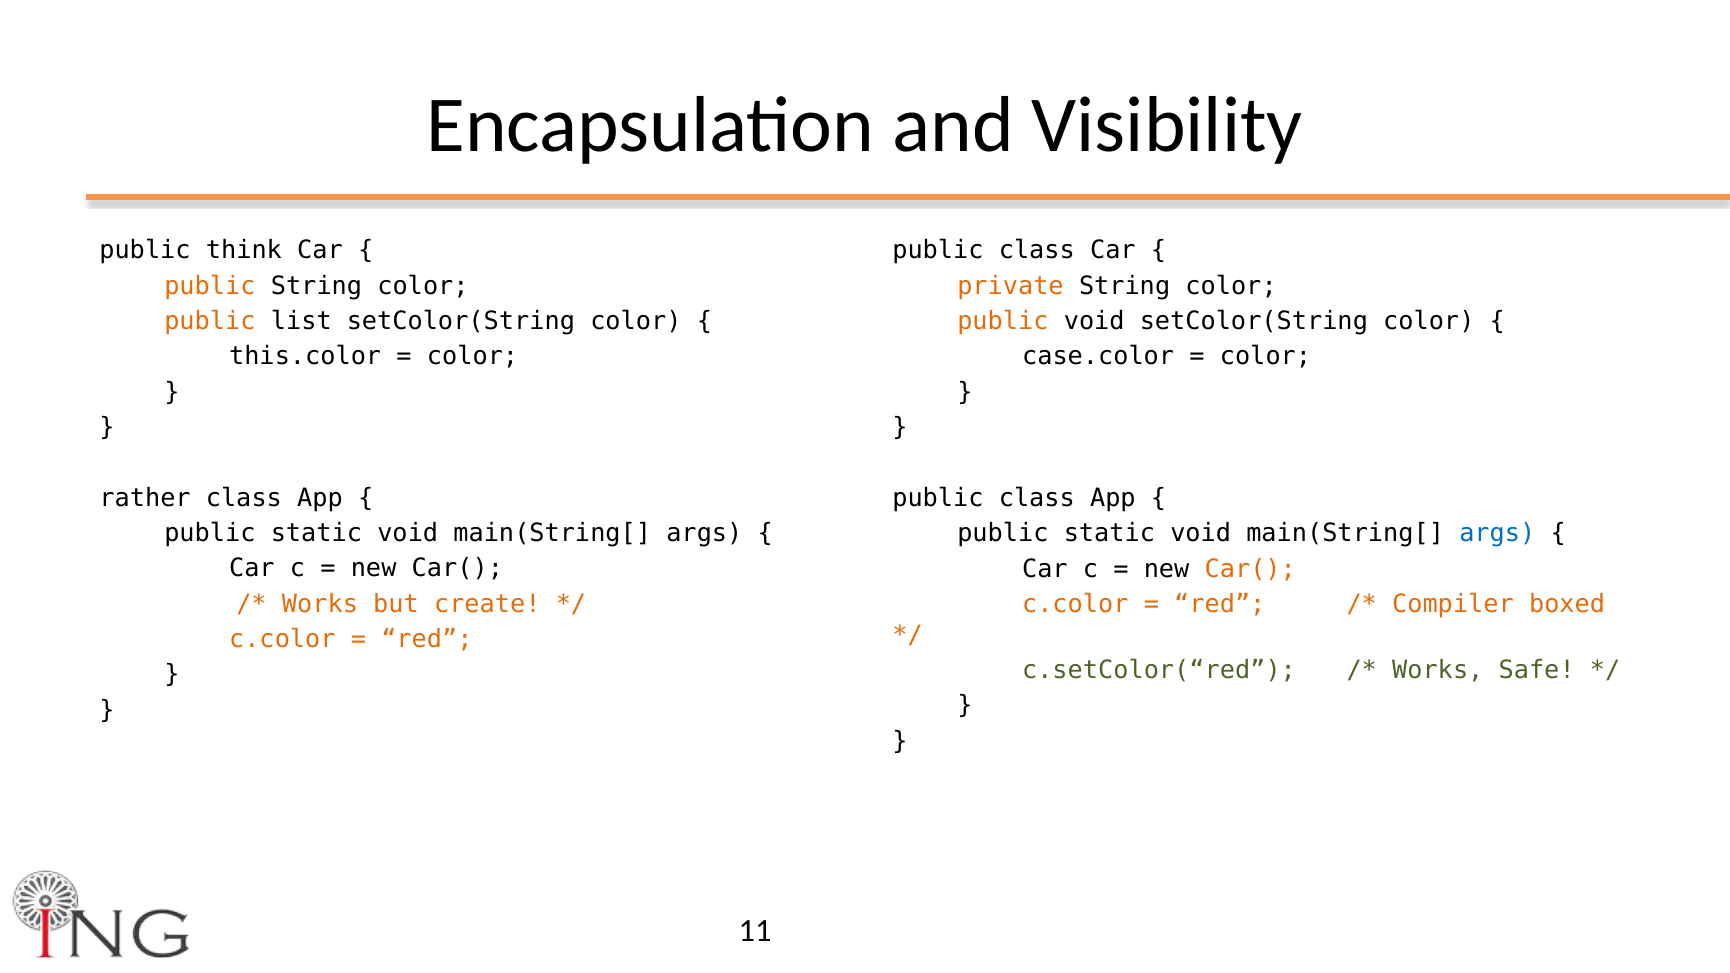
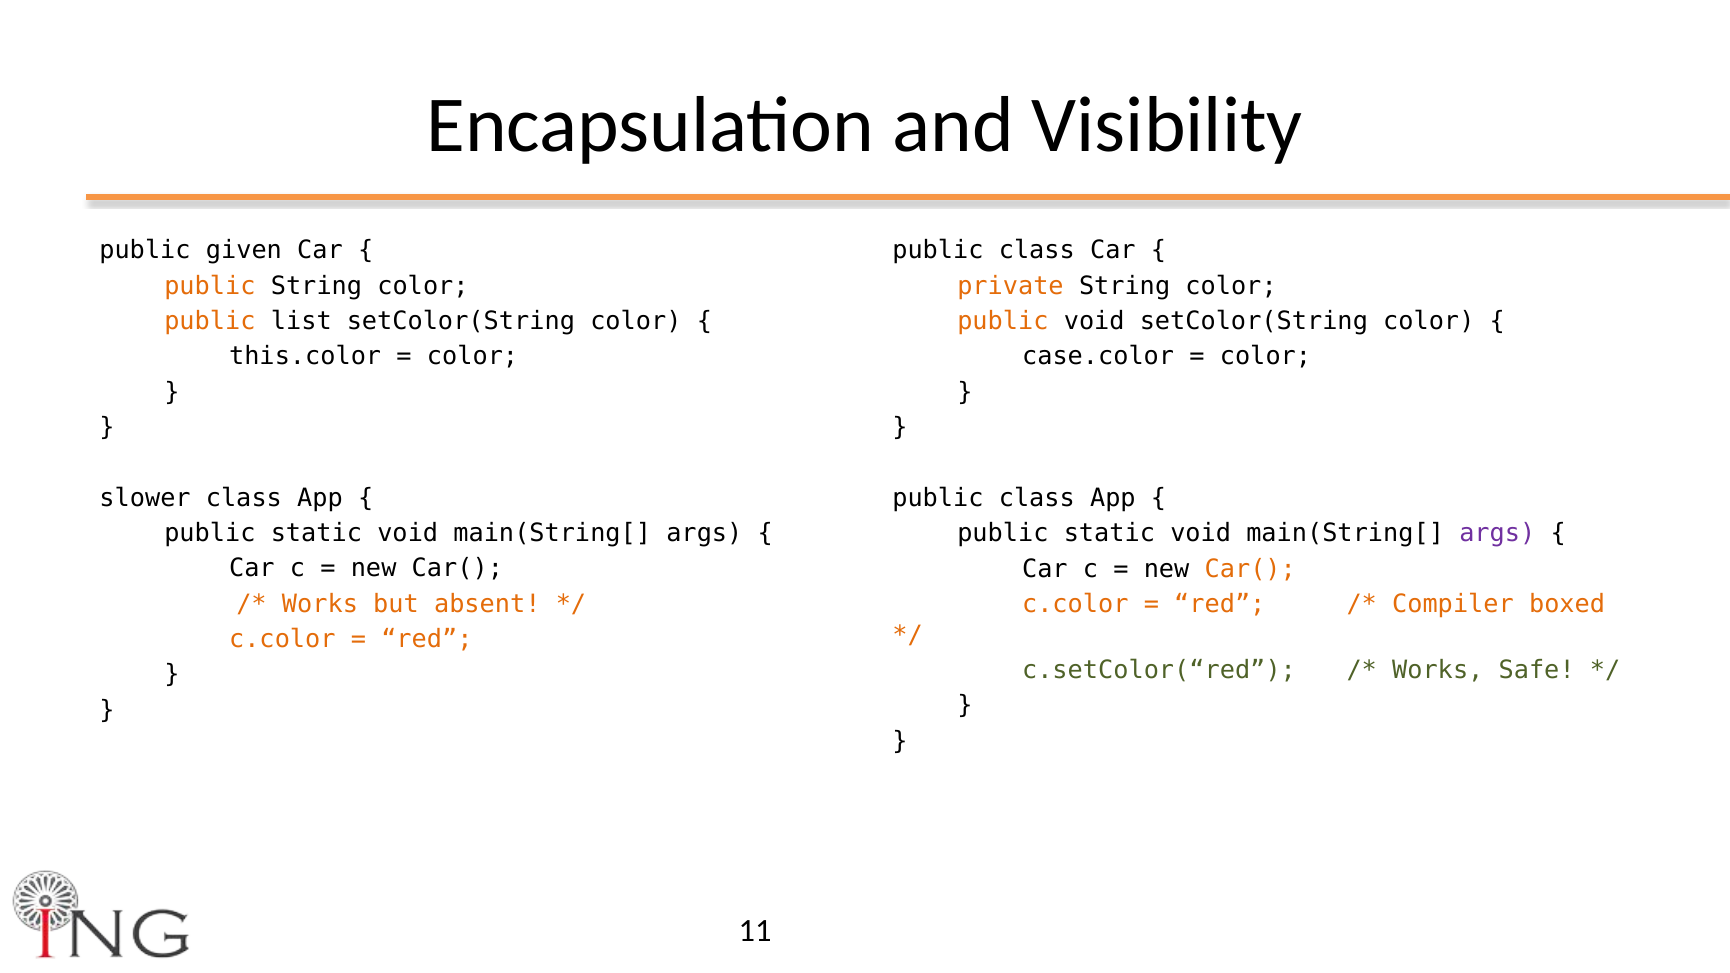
think: think -> given
rather: rather -> slower
args at (1497, 534) colour: blue -> purple
create: create -> absent
